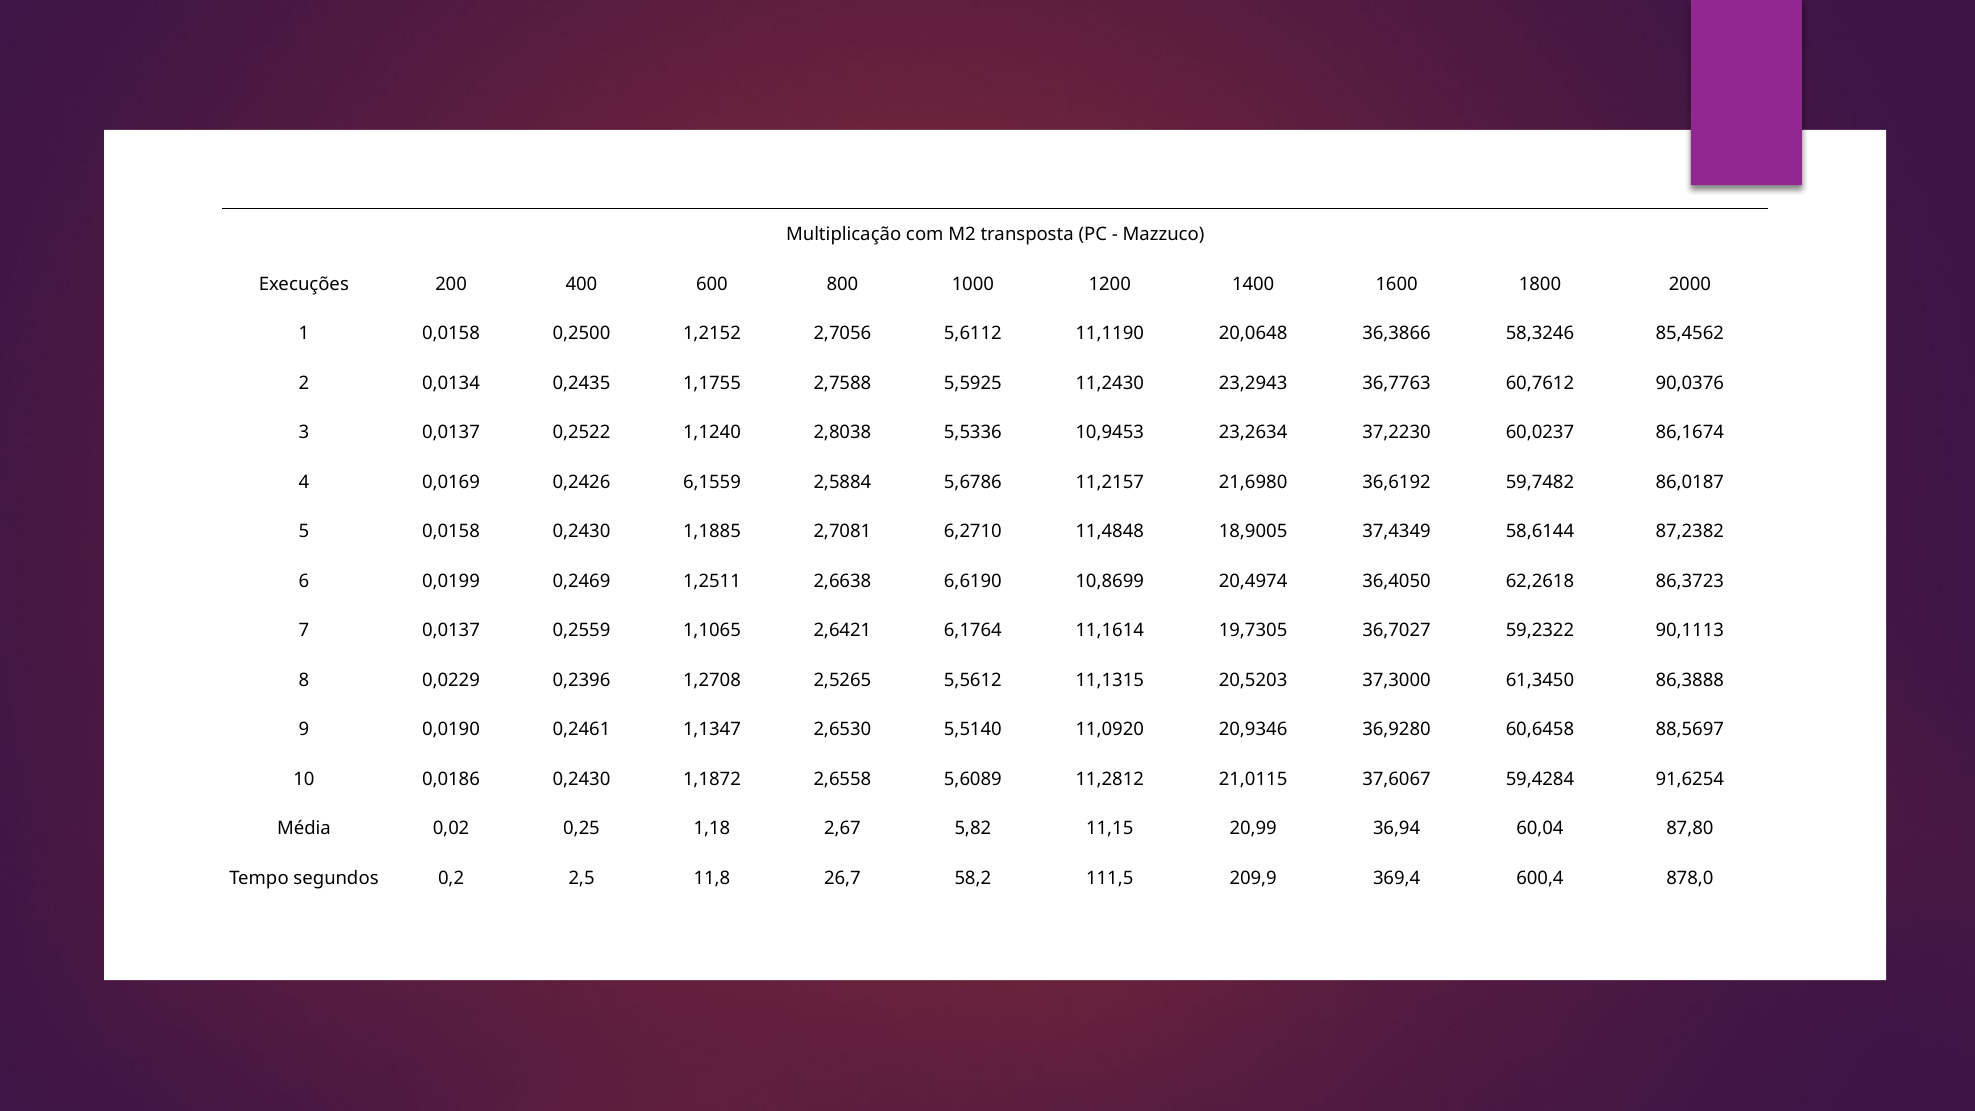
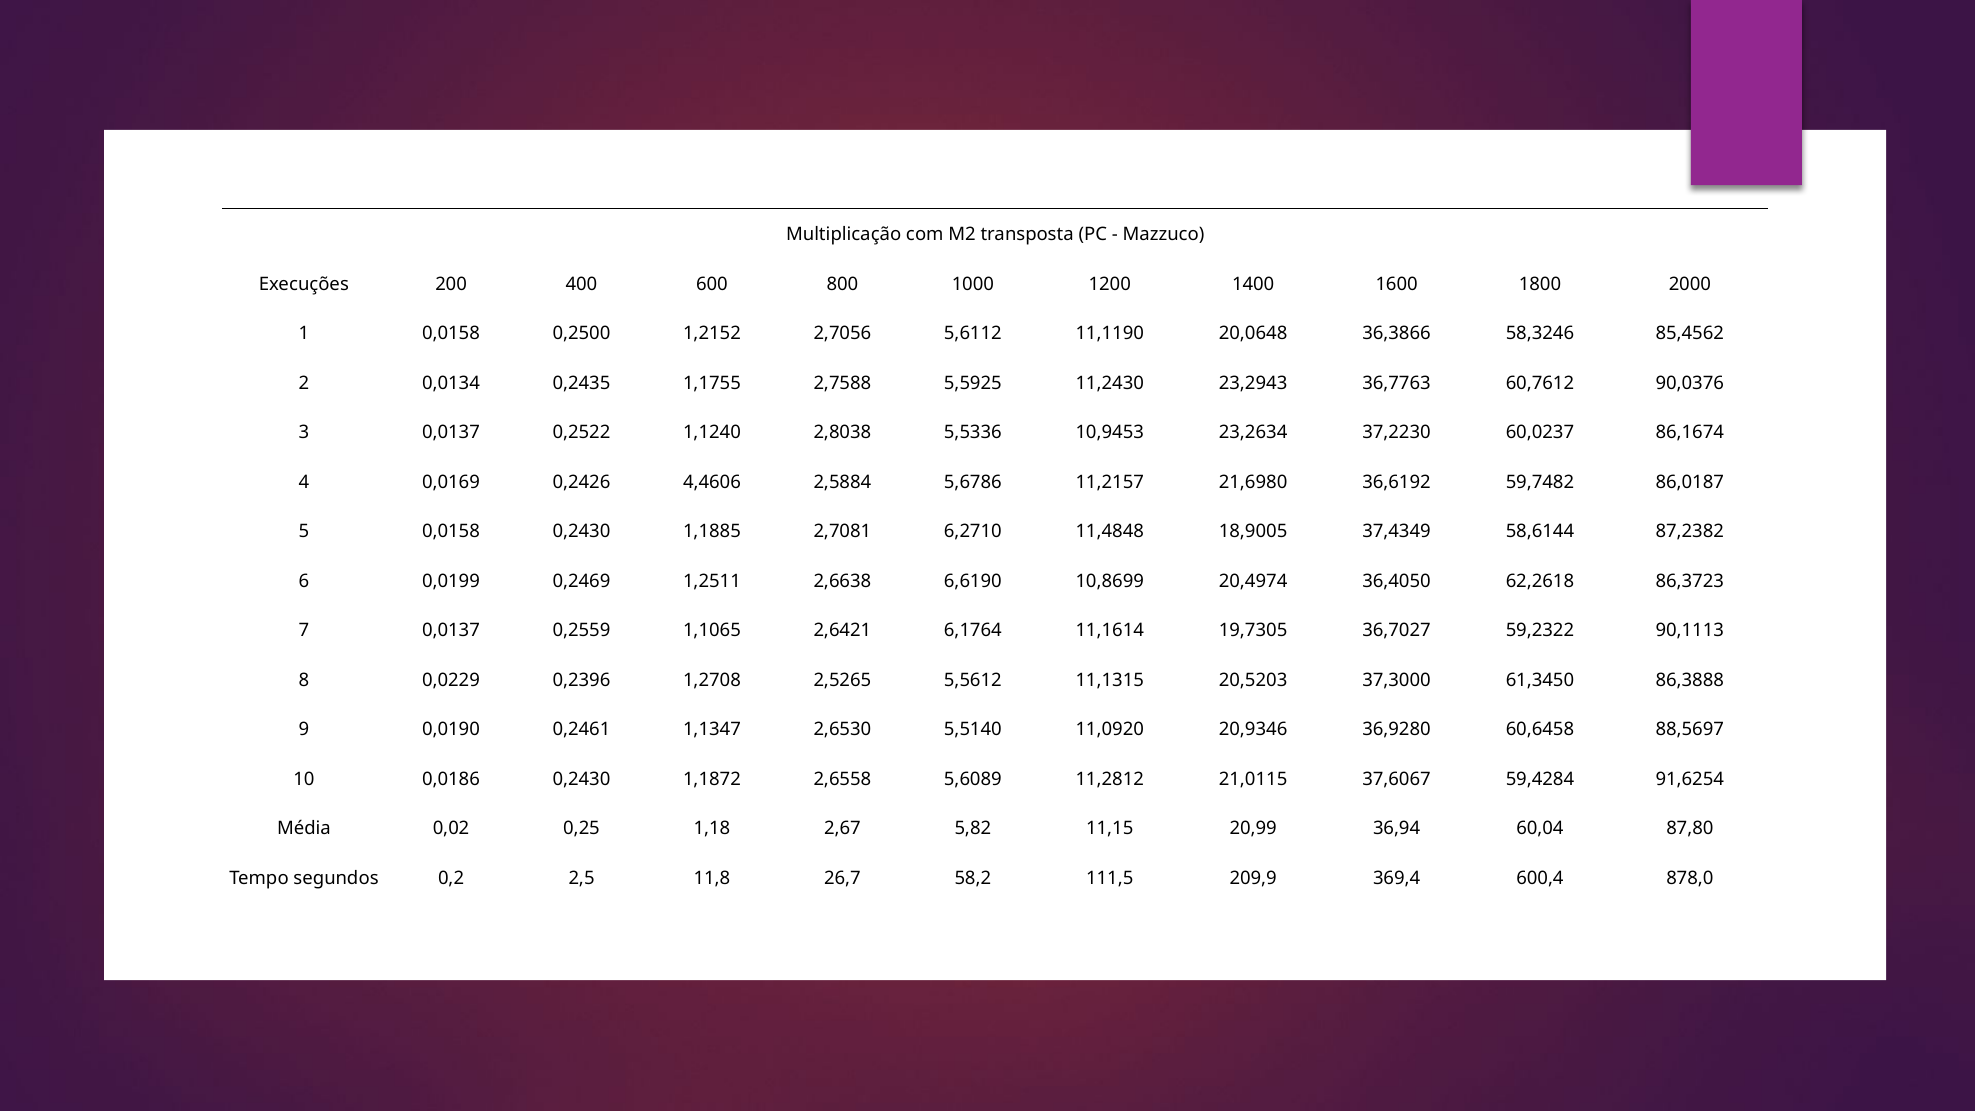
6,1559: 6,1559 -> 4,4606
